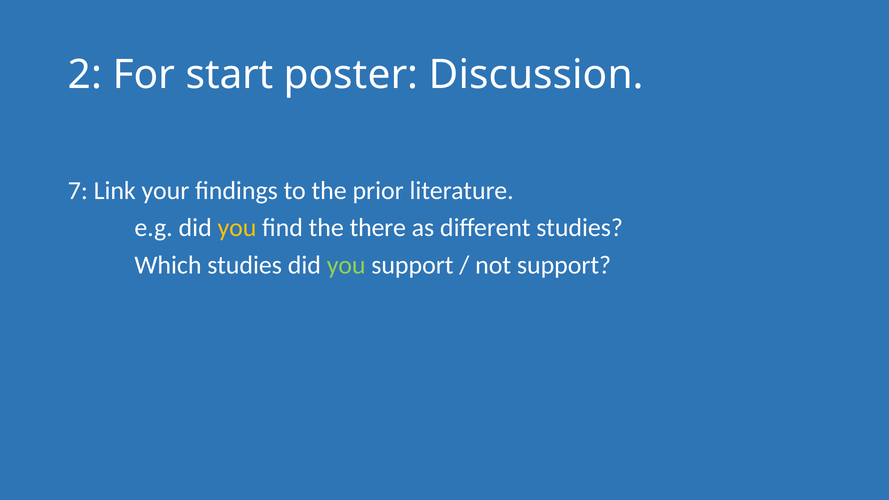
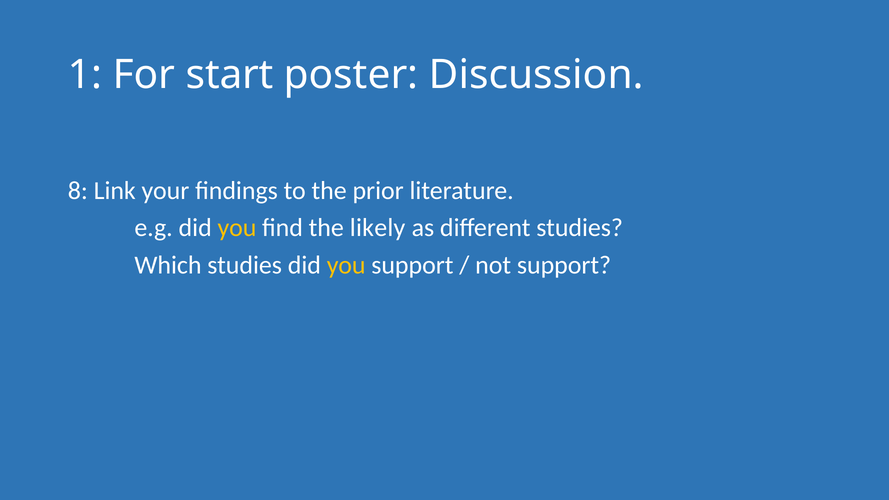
2: 2 -> 1
7: 7 -> 8
there: there -> likely
you at (346, 265) colour: light green -> yellow
